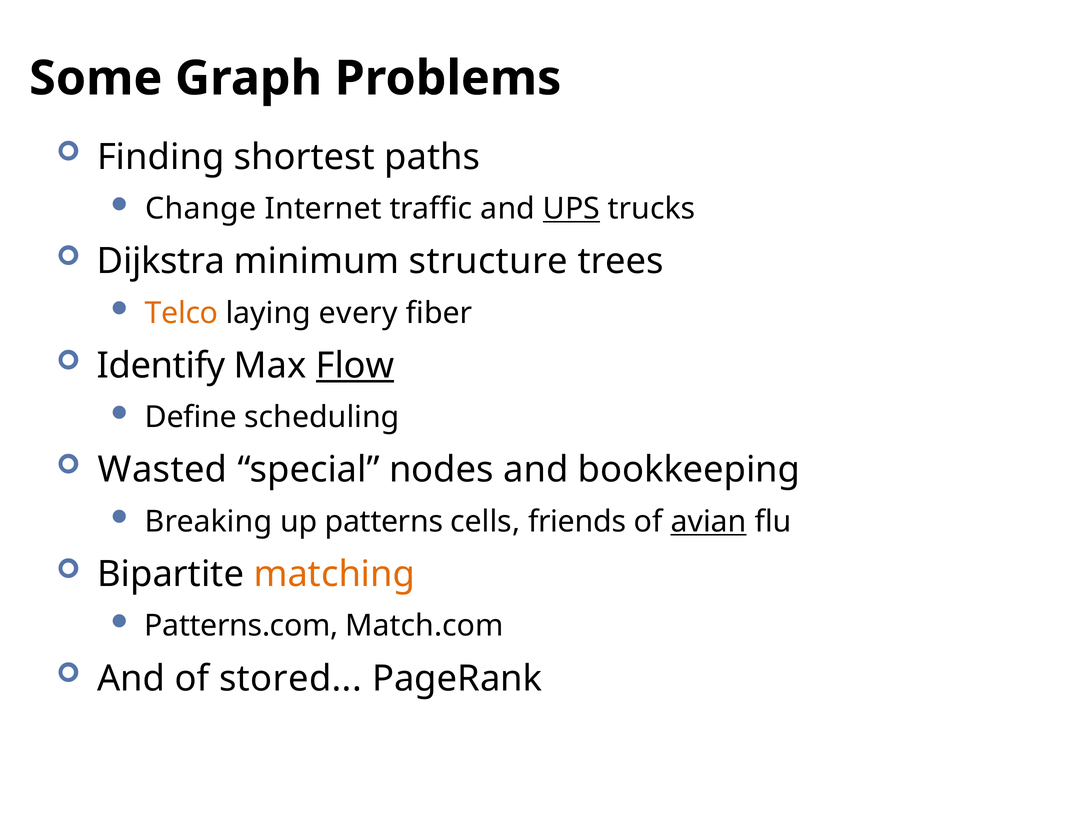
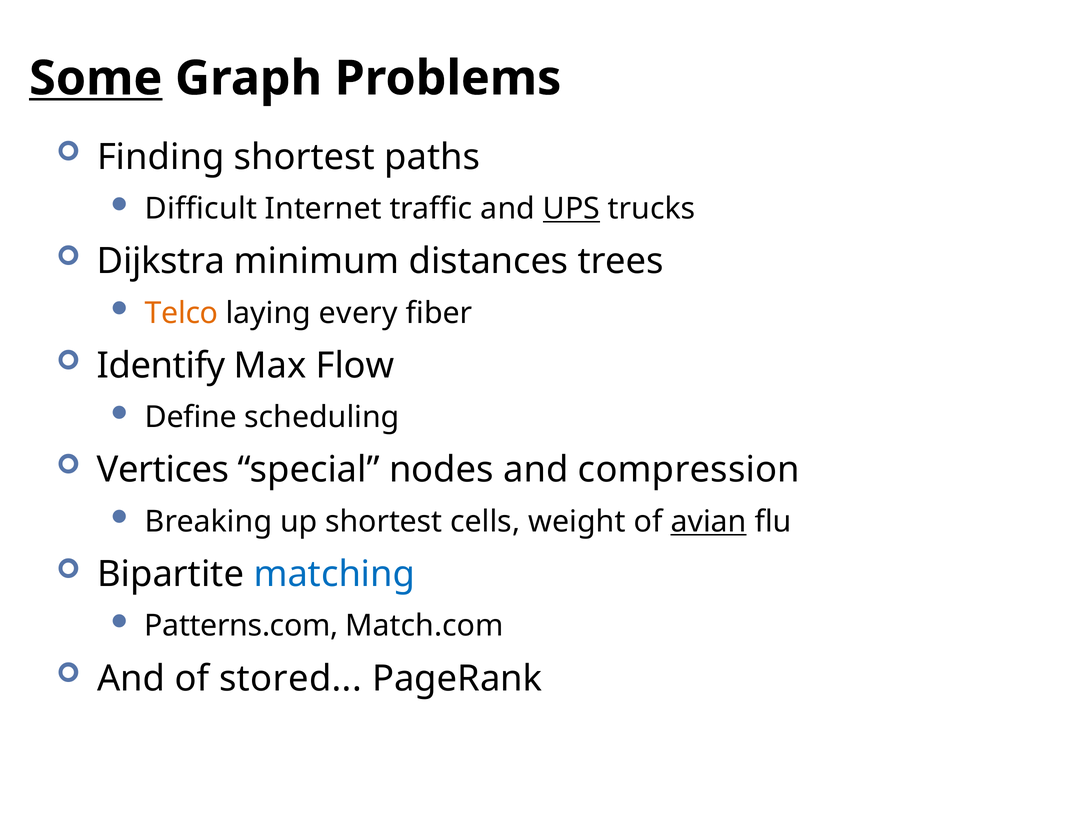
Some underline: none -> present
Change: Change -> Difficult
structure: structure -> distances
Flow underline: present -> none
Wasted: Wasted -> Vertices
bookkeeping: bookkeeping -> compression
up patterns: patterns -> shortest
friends: friends -> weight
matching colour: orange -> blue
